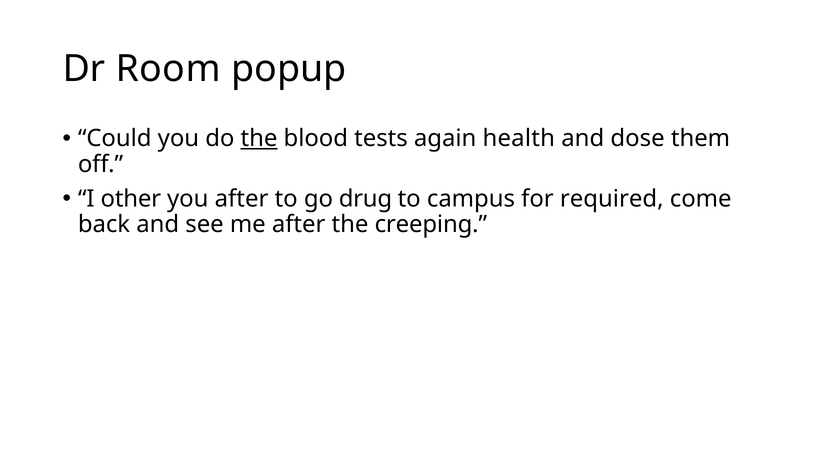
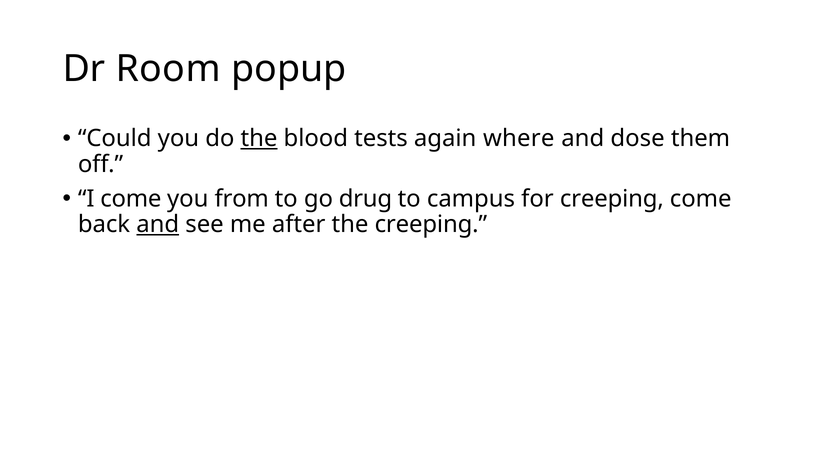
health: health -> where
I other: other -> come
you after: after -> from
for required: required -> creeping
and at (158, 225) underline: none -> present
